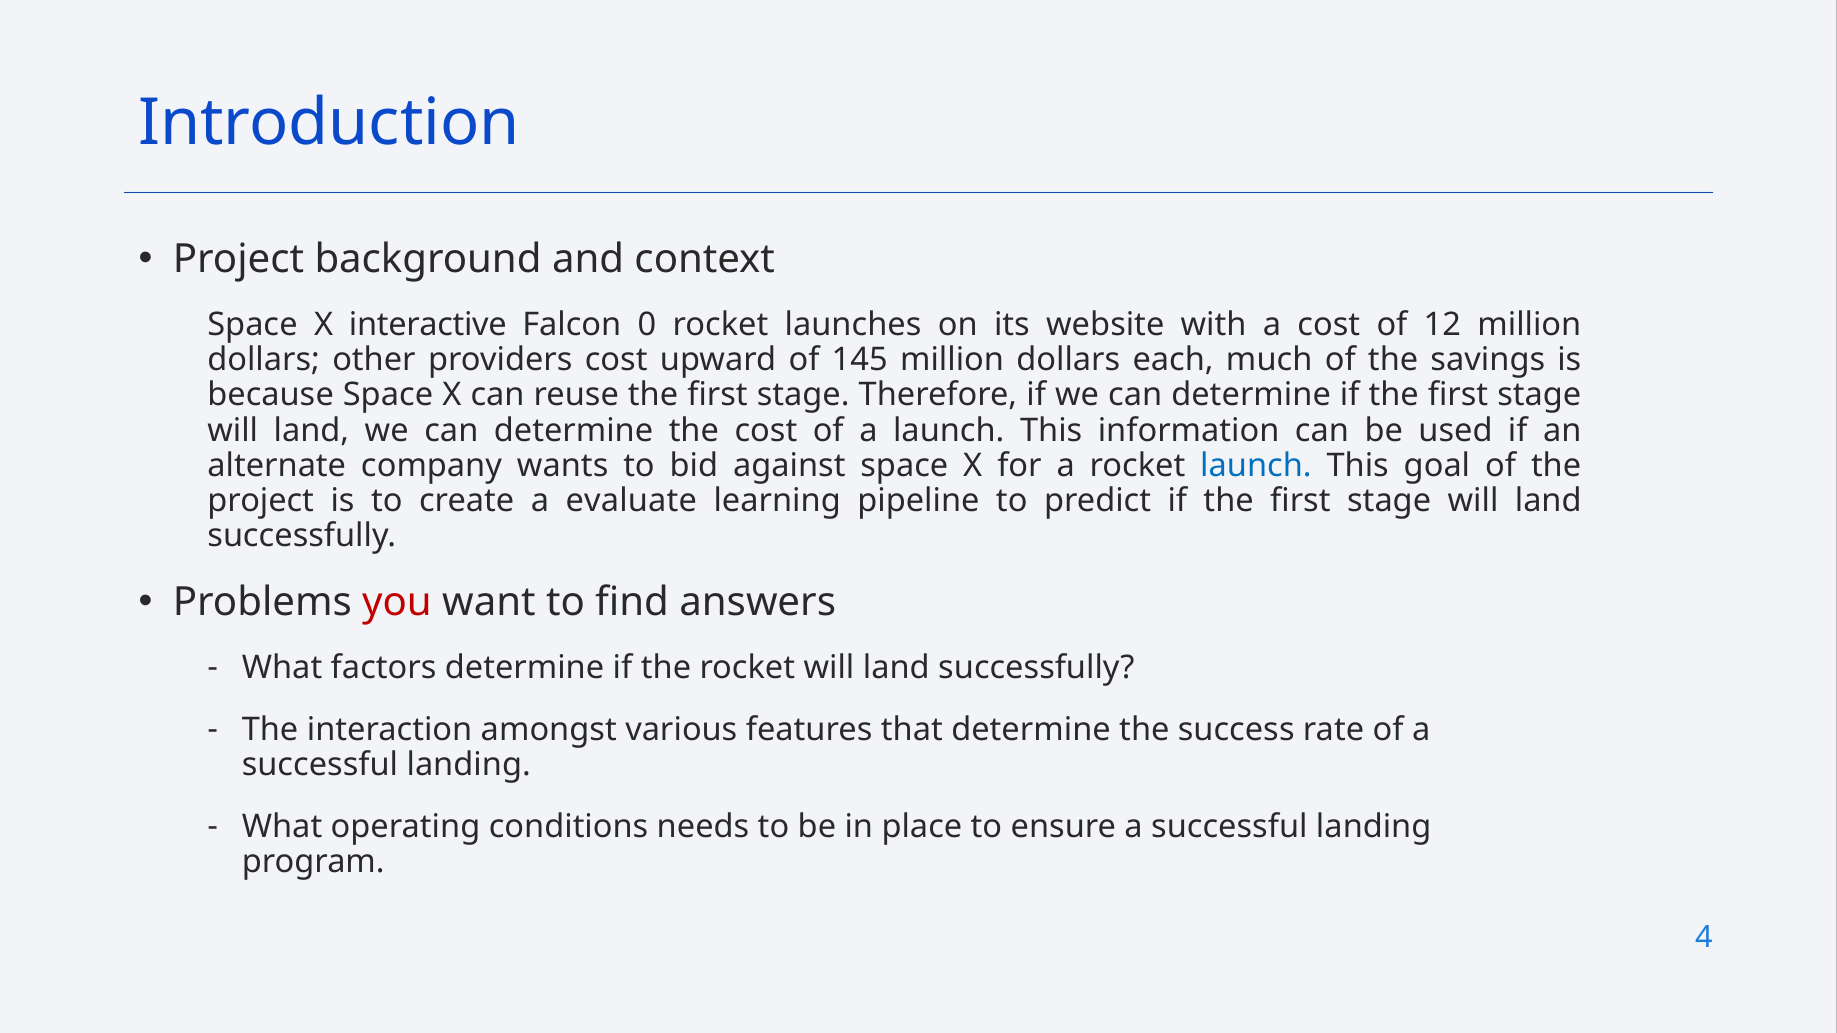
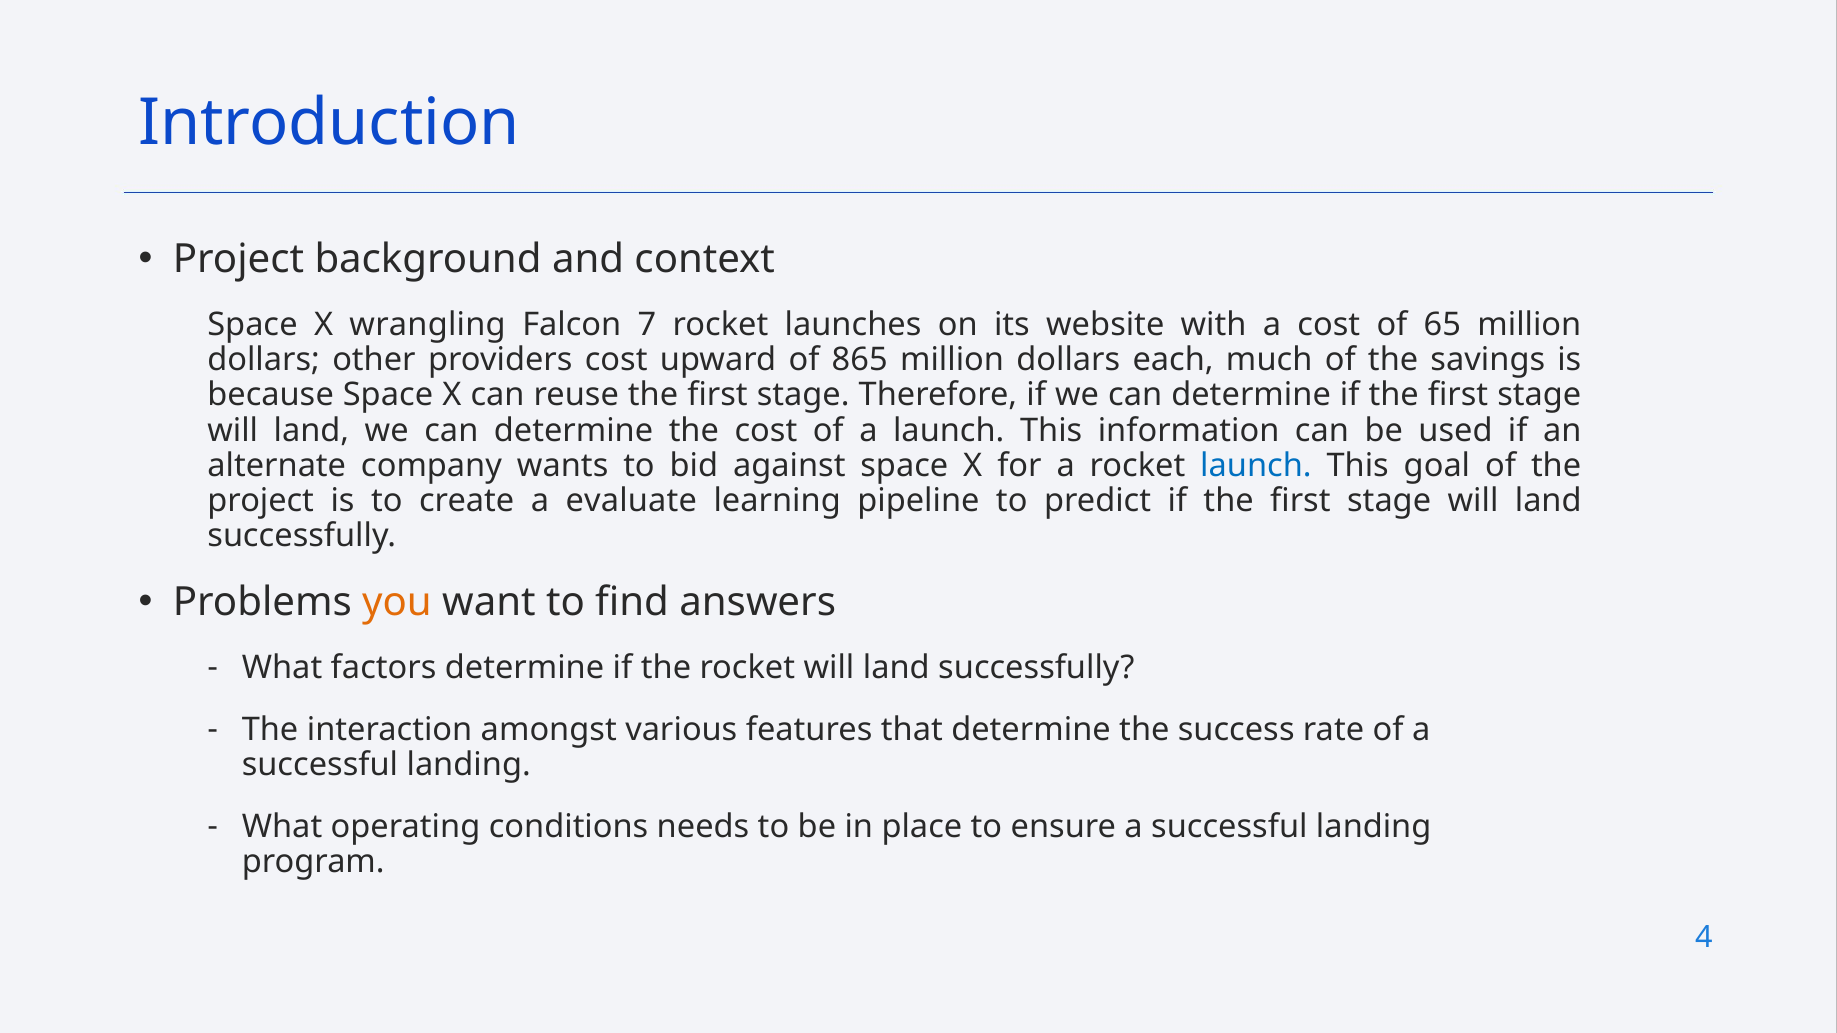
interactive: interactive -> wrangling
0: 0 -> 7
12: 12 -> 65
145: 145 -> 865
you colour: red -> orange
